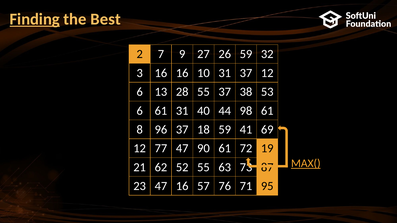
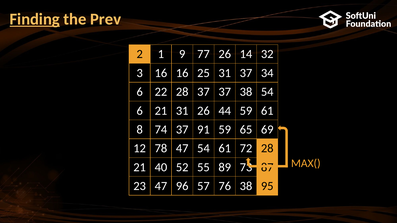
Best: Best -> Prev
7: 7 -> 1
27: 27 -> 77
26 59: 59 -> 14
10: 10 -> 25
37 12: 12 -> 34
13: 13 -> 22
28 55: 55 -> 37
38 53: 53 -> 54
6 61: 61 -> 21
31 40: 40 -> 26
44 98: 98 -> 59
96: 96 -> 74
18: 18 -> 91
41: 41 -> 65
77: 77 -> 78
47 90: 90 -> 54
72 19: 19 -> 28
MAX( underline: present -> none
62: 62 -> 40
63: 63 -> 89
47 16: 16 -> 96
76 71: 71 -> 38
